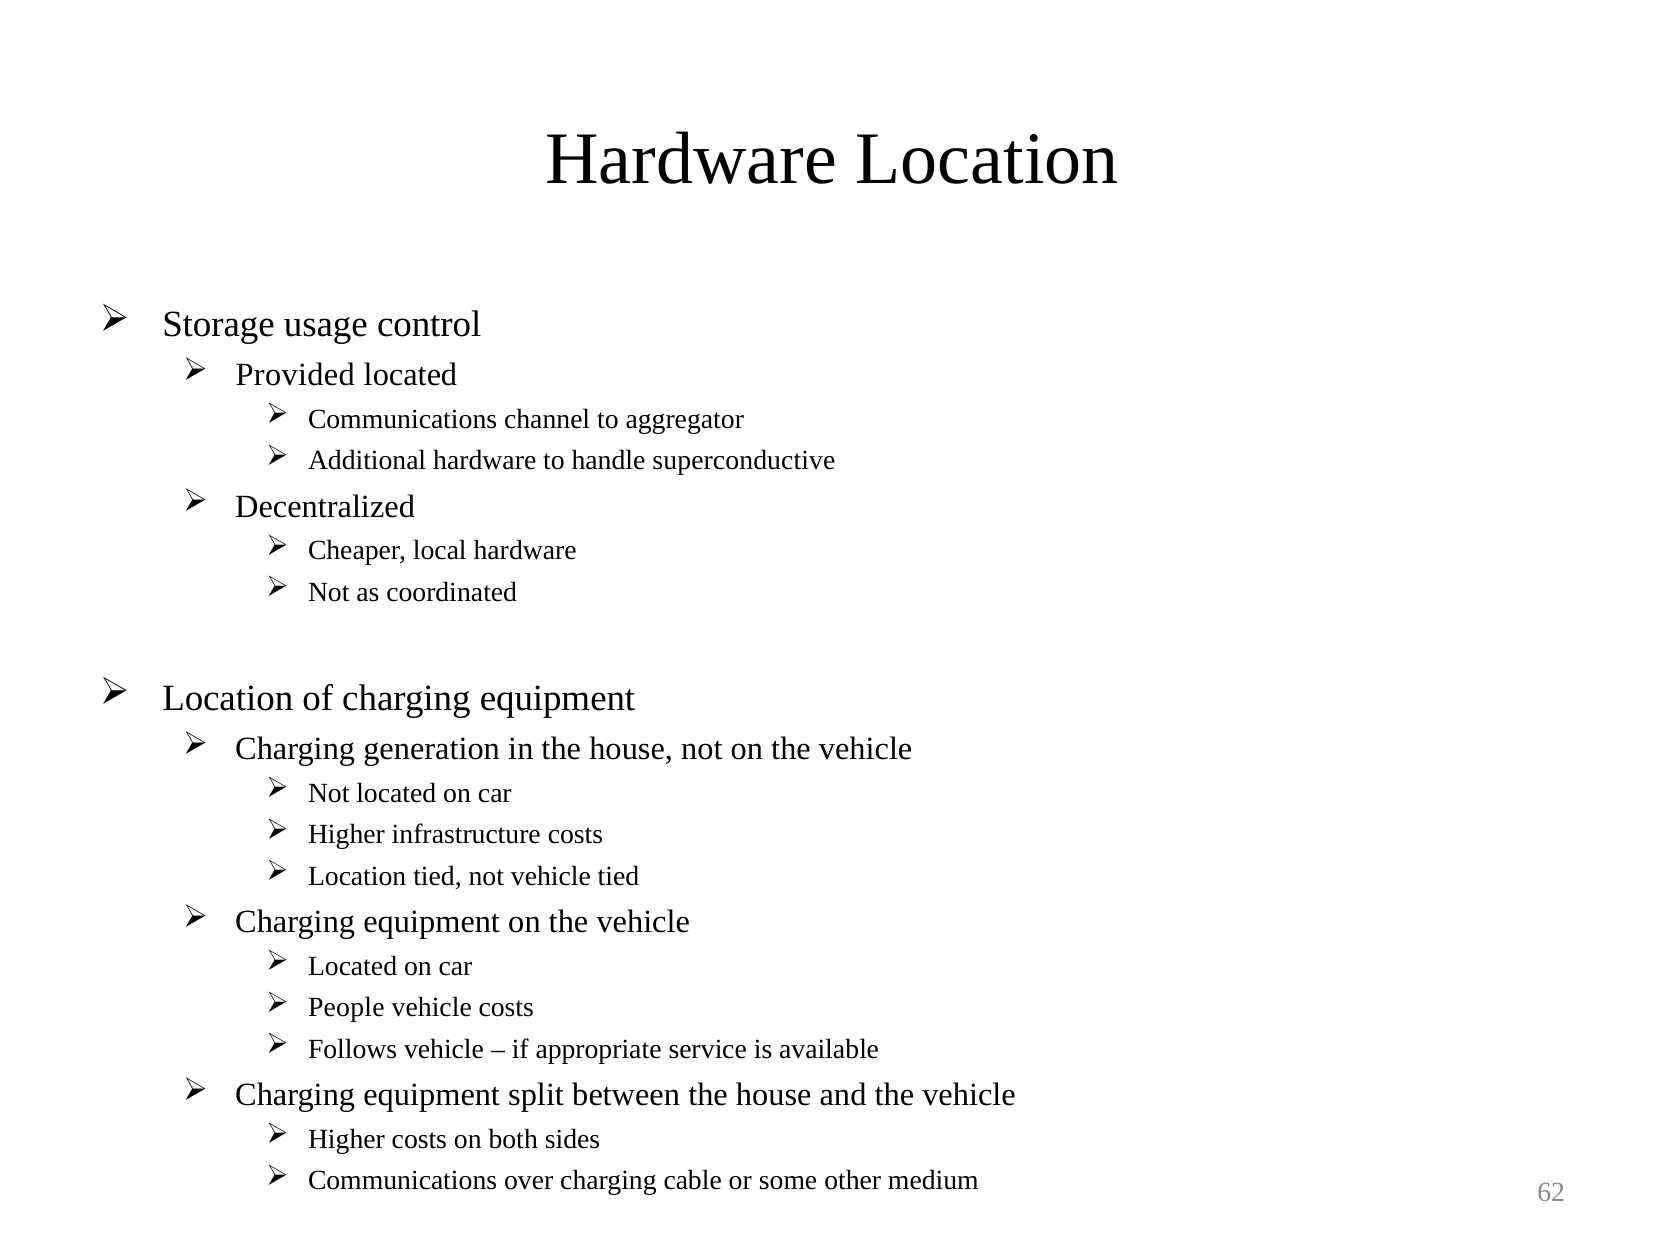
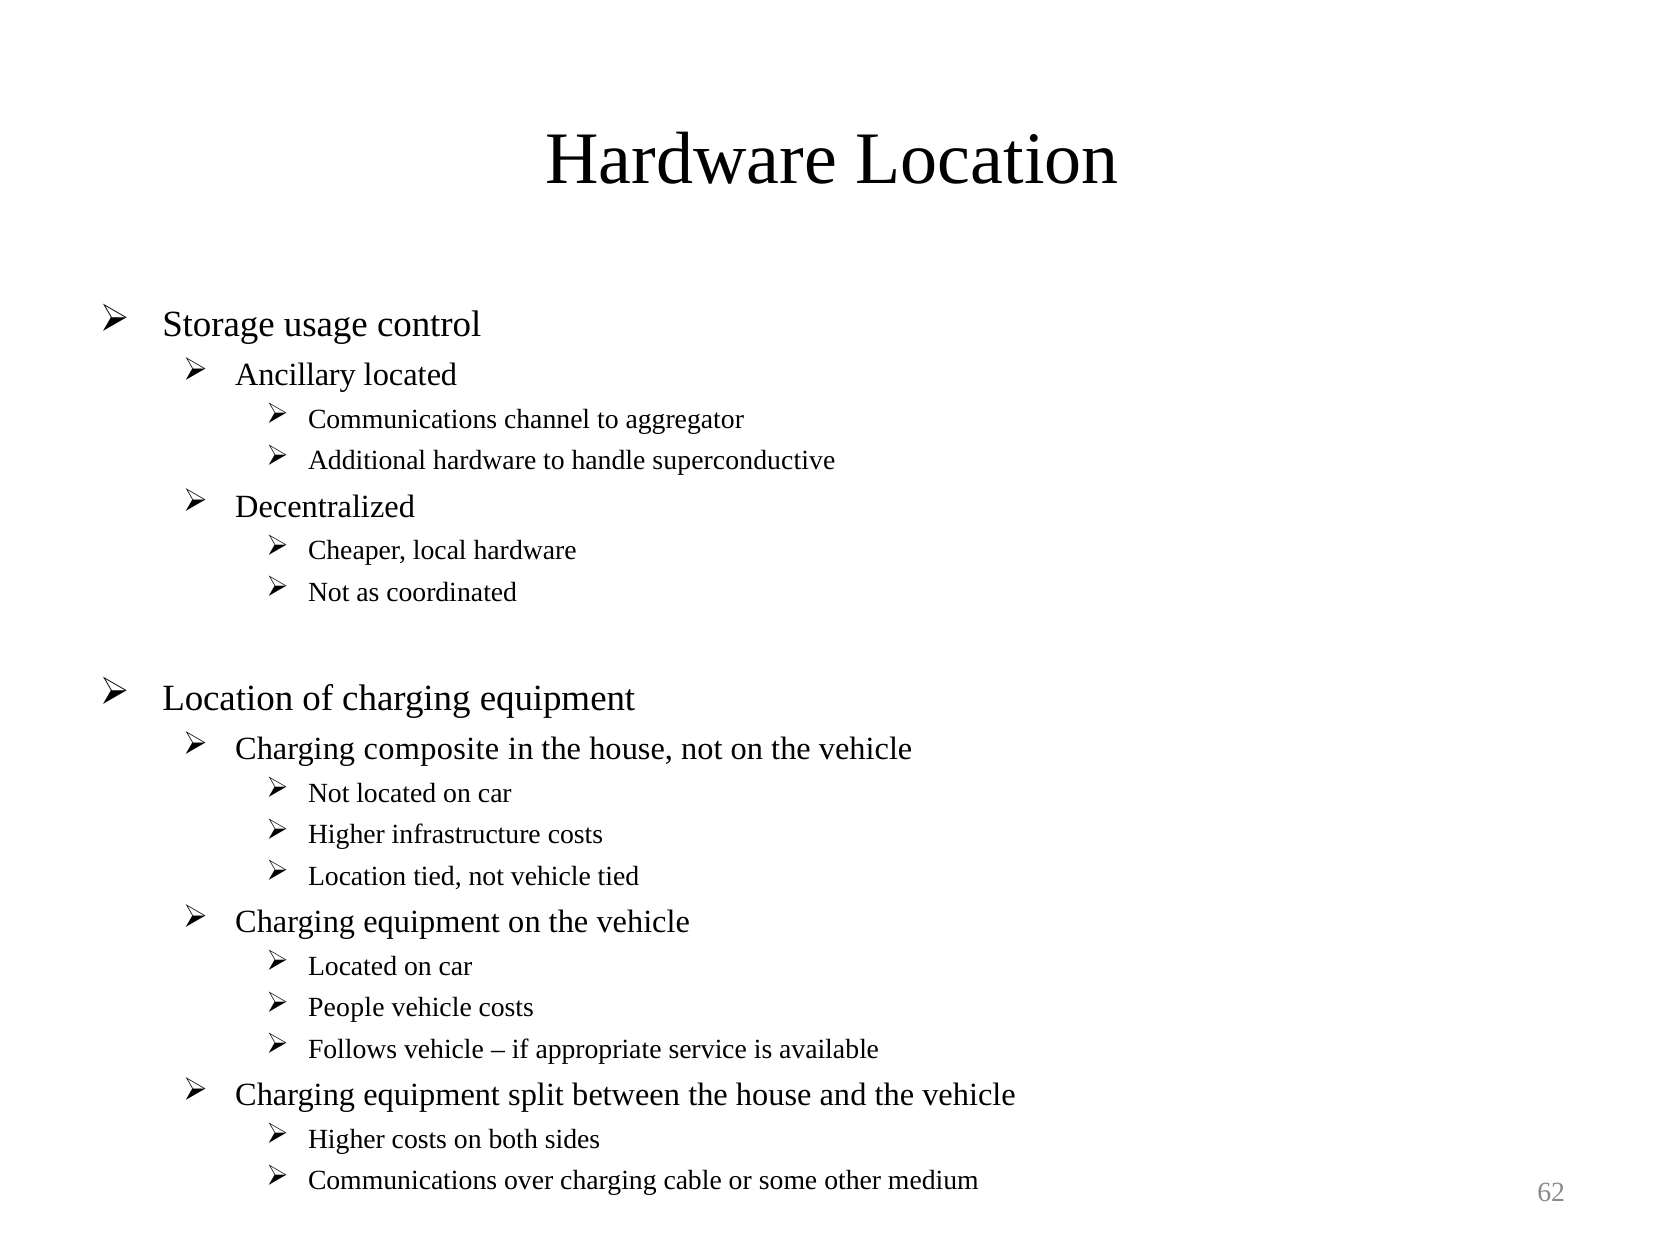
Provided: Provided -> Ancillary
generation: generation -> composite
